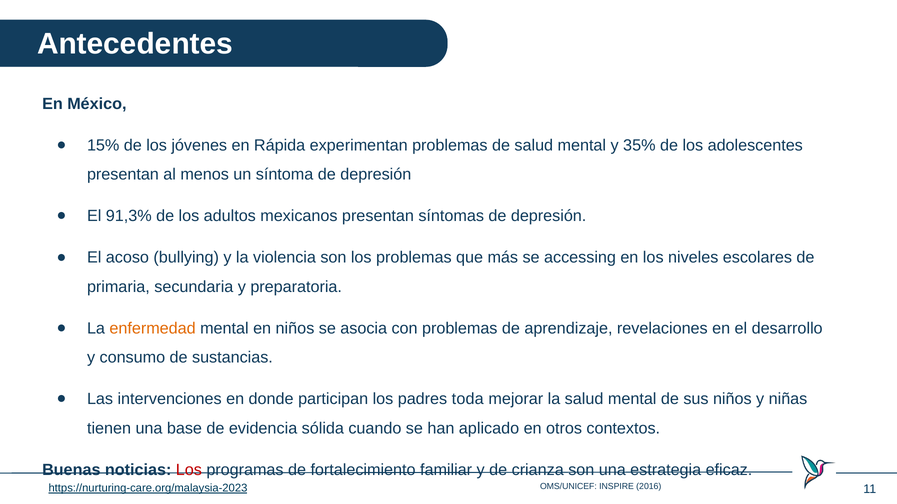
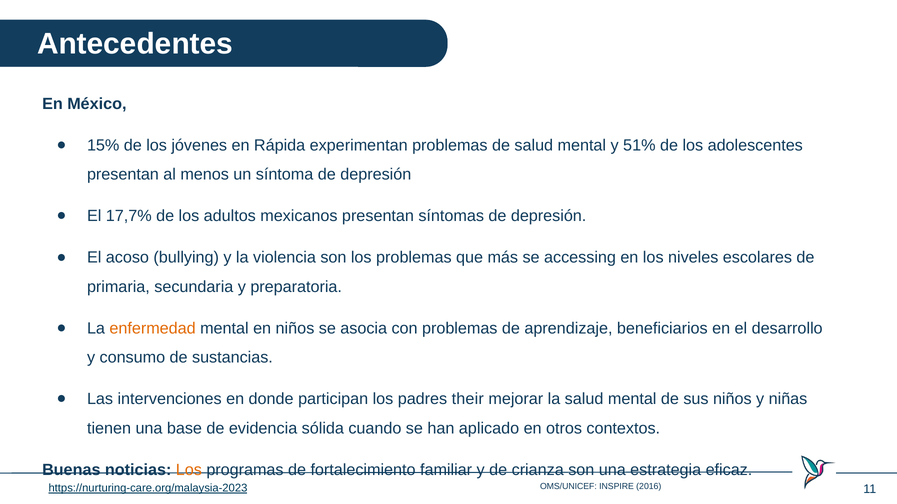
35%: 35% -> 51%
91,3%: 91,3% -> 17,7%
revelaciones: revelaciones -> beneficiarios
toda: toda -> their
Los at (189, 470) colour: red -> orange
